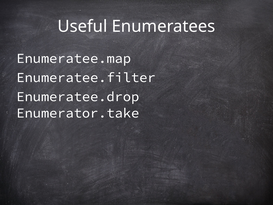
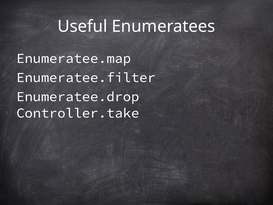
Enumerator.take: Enumerator.take -> Controller.take
